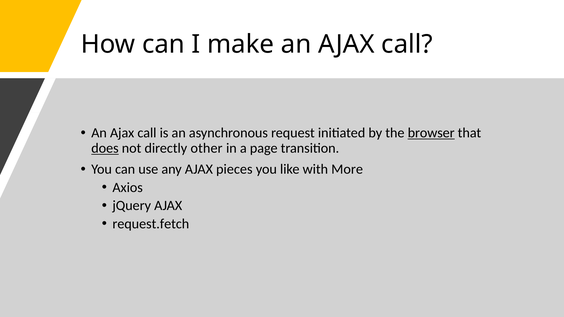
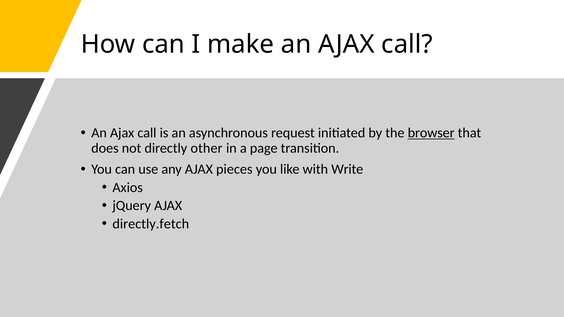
does underline: present -> none
More: More -> Write
request.fetch: request.fetch -> directly.fetch
